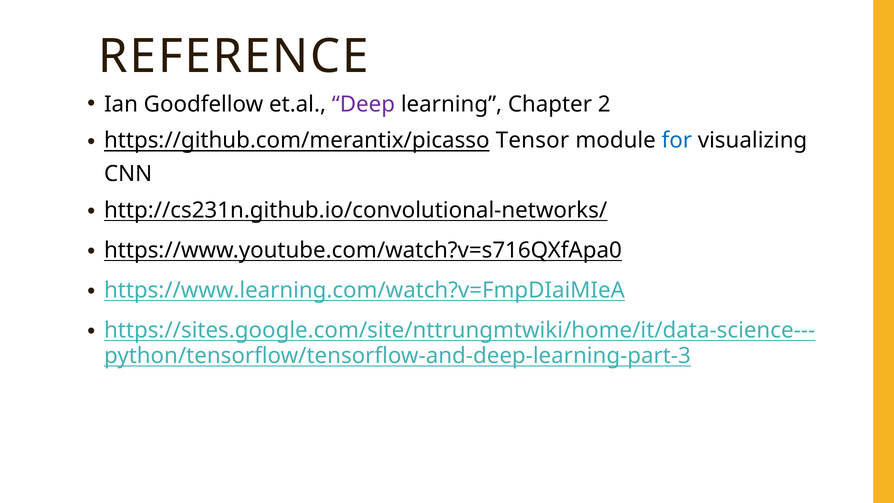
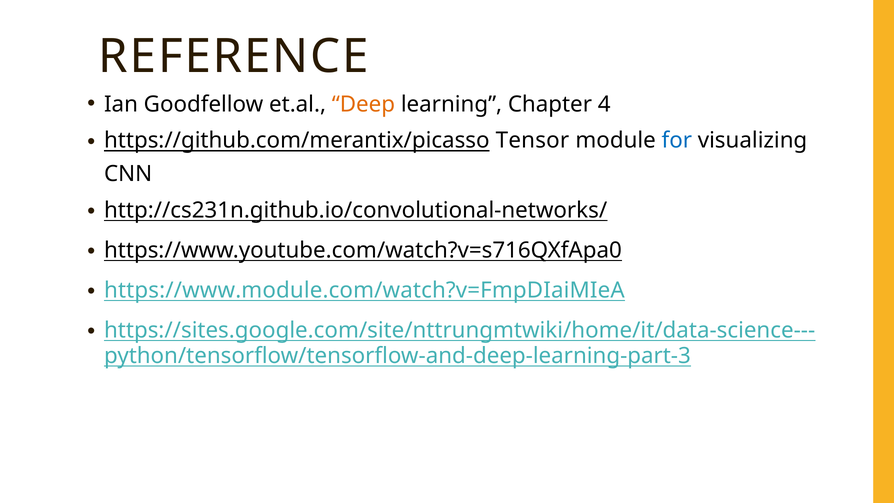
Deep colour: purple -> orange
2: 2 -> 4
https://www.learning.com/watch?v=FmpDIaiMIeA: https://www.learning.com/watch?v=FmpDIaiMIeA -> https://www.module.com/watch?v=FmpDIaiMIeA
